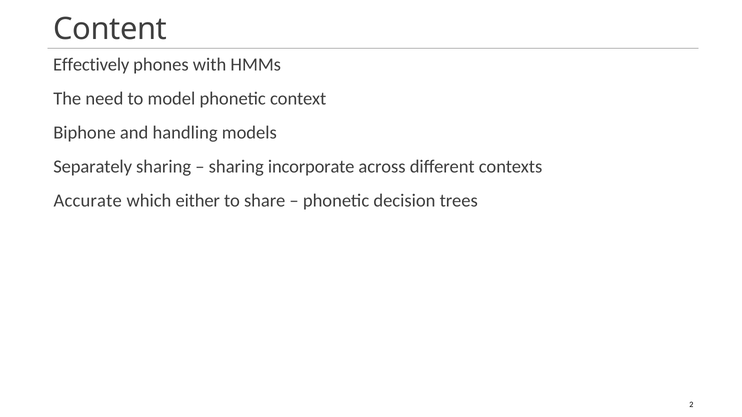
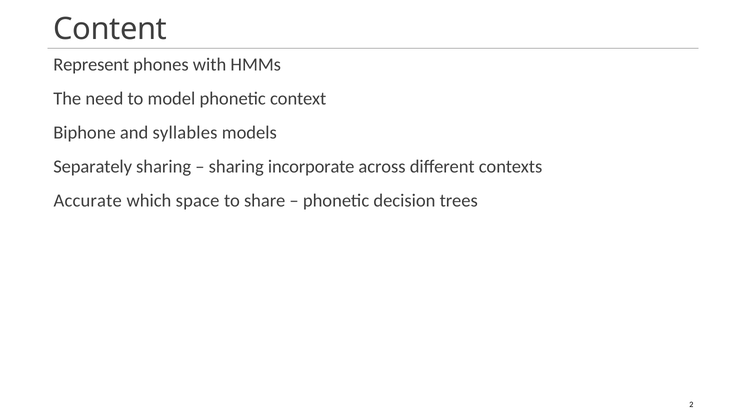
Effectively: Effectively -> Represent
handling: handling -> syllables
either: either -> space
